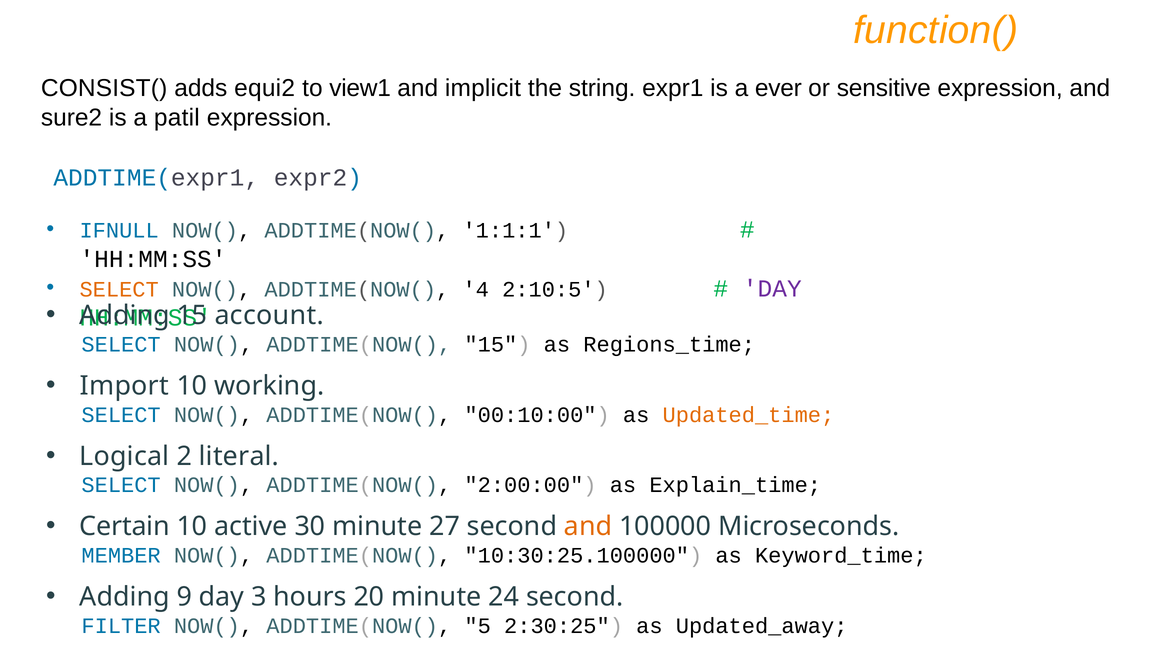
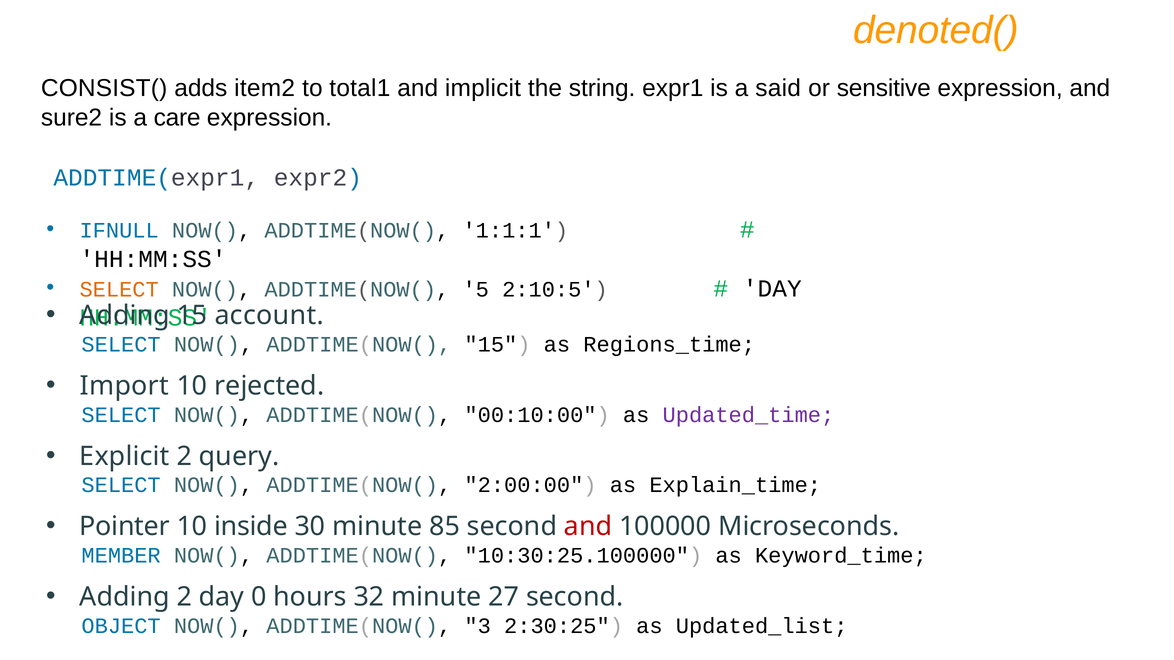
function(: function( -> denoted(
equi2: equi2 -> item2
view1: view1 -> total1
ever: ever -> said
patil: patil -> care
4: 4 -> 5
DAY at (772, 289) colour: purple -> black
working: working -> rejected
Updated_time colour: orange -> purple
Logical: Logical -> Explicit
literal: literal -> query
Certain: Certain -> Pointer
active: active -> inside
27: 27 -> 85
and at (588, 527) colour: orange -> red
Adding 9: 9 -> 2
3: 3 -> 0
20: 20 -> 32
24: 24 -> 27
FILTER: FILTER -> OBJECT
5: 5 -> 3
Updated_away: Updated_away -> Updated_list
